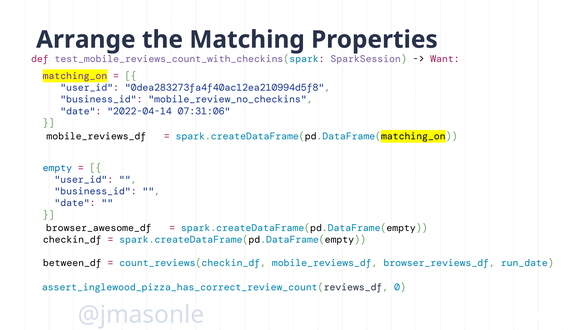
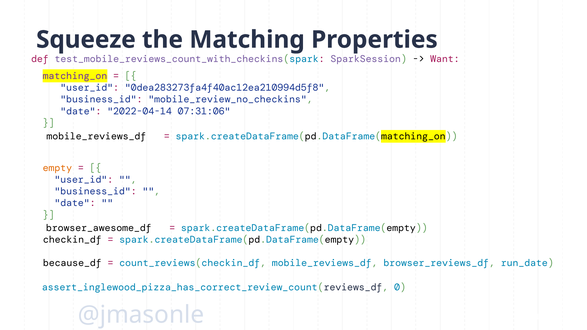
Arrange: Arrange -> Squeeze
empty colour: blue -> orange
between_df: between_df -> because_df
